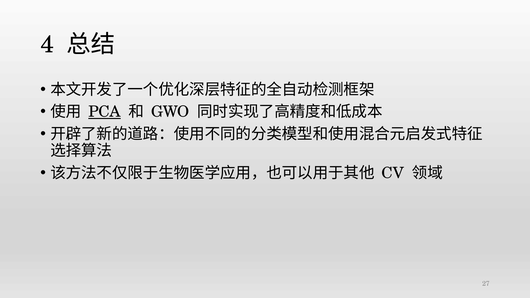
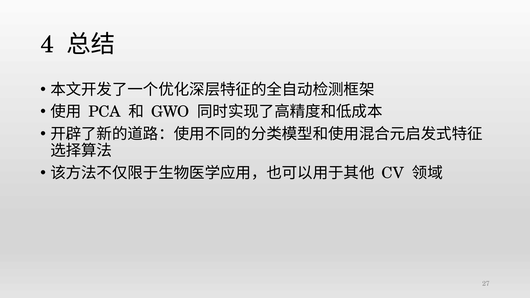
PCA underline: present -> none
